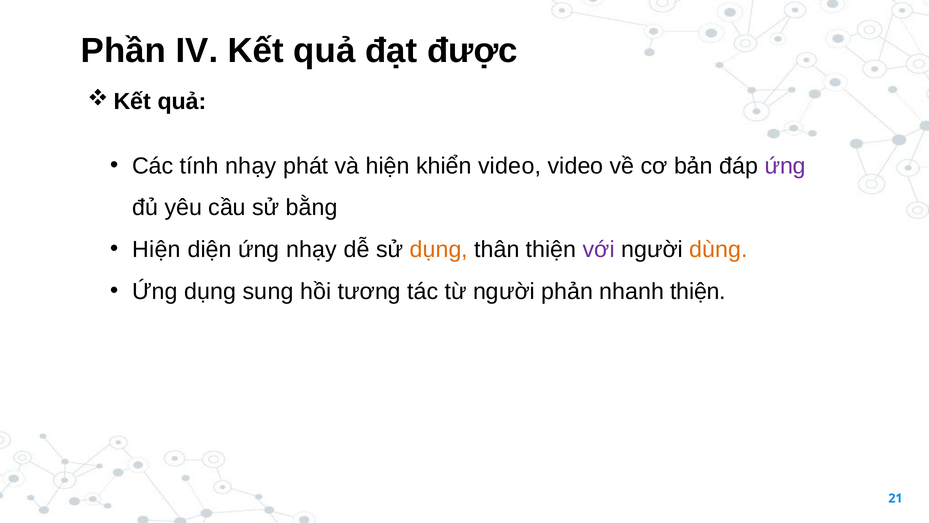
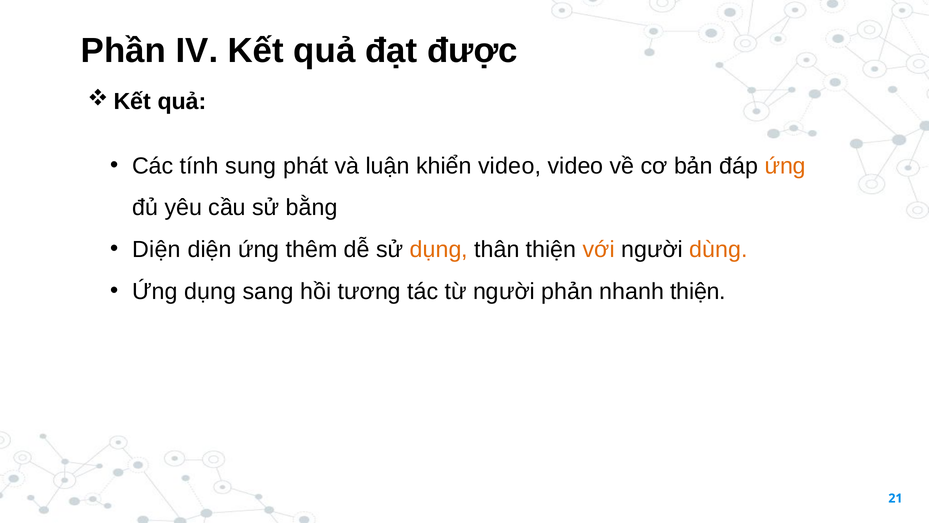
tính nhạy: nhạy -> sung
và hiện: hiện -> luận
ứng at (785, 166) colour: purple -> orange
Hiện at (157, 249): Hiện -> Diện
ứng nhạy: nhạy -> thêm
với colour: purple -> orange
sung: sung -> sang
